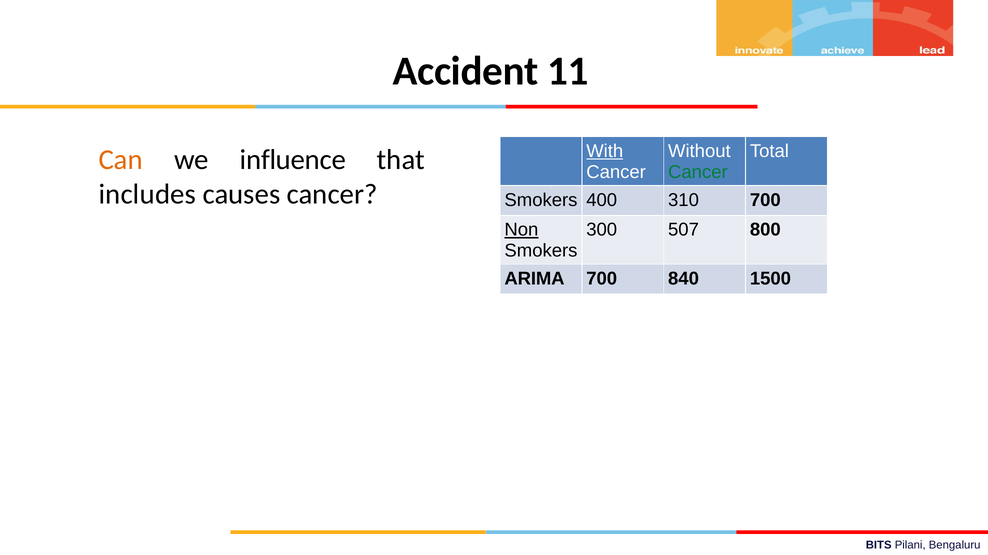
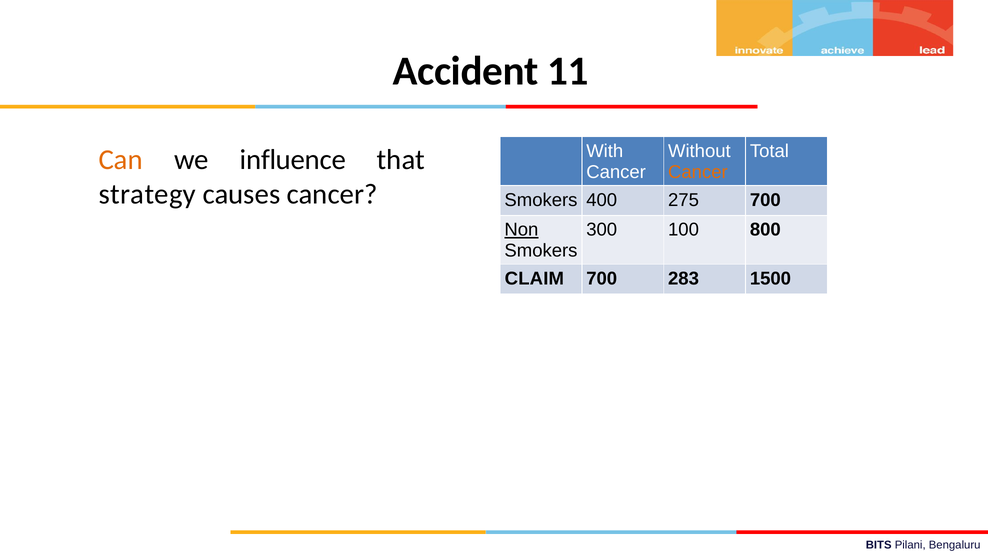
With underline: present -> none
Cancer at (698, 172) colour: green -> orange
includes: includes -> strategy
310: 310 -> 275
507: 507 -> 100
ARIMA: ARIMA -> CLAIM
840: 840 -> 283
